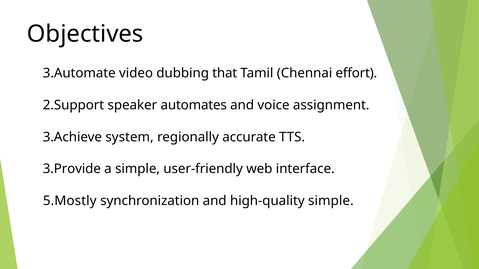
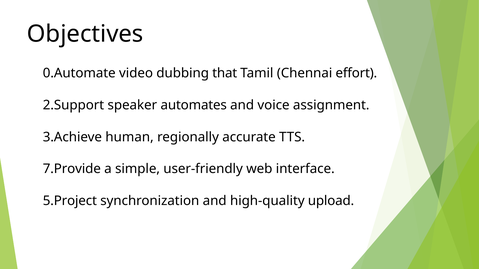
3.Automate: 3.Automate -> 0.Automate
system: system -> human
3.Provide: 3.Provide -> 7.Provide
5.Mostly: 5.Mostly -> 5.Project
high-quality simple: simple -> upload
